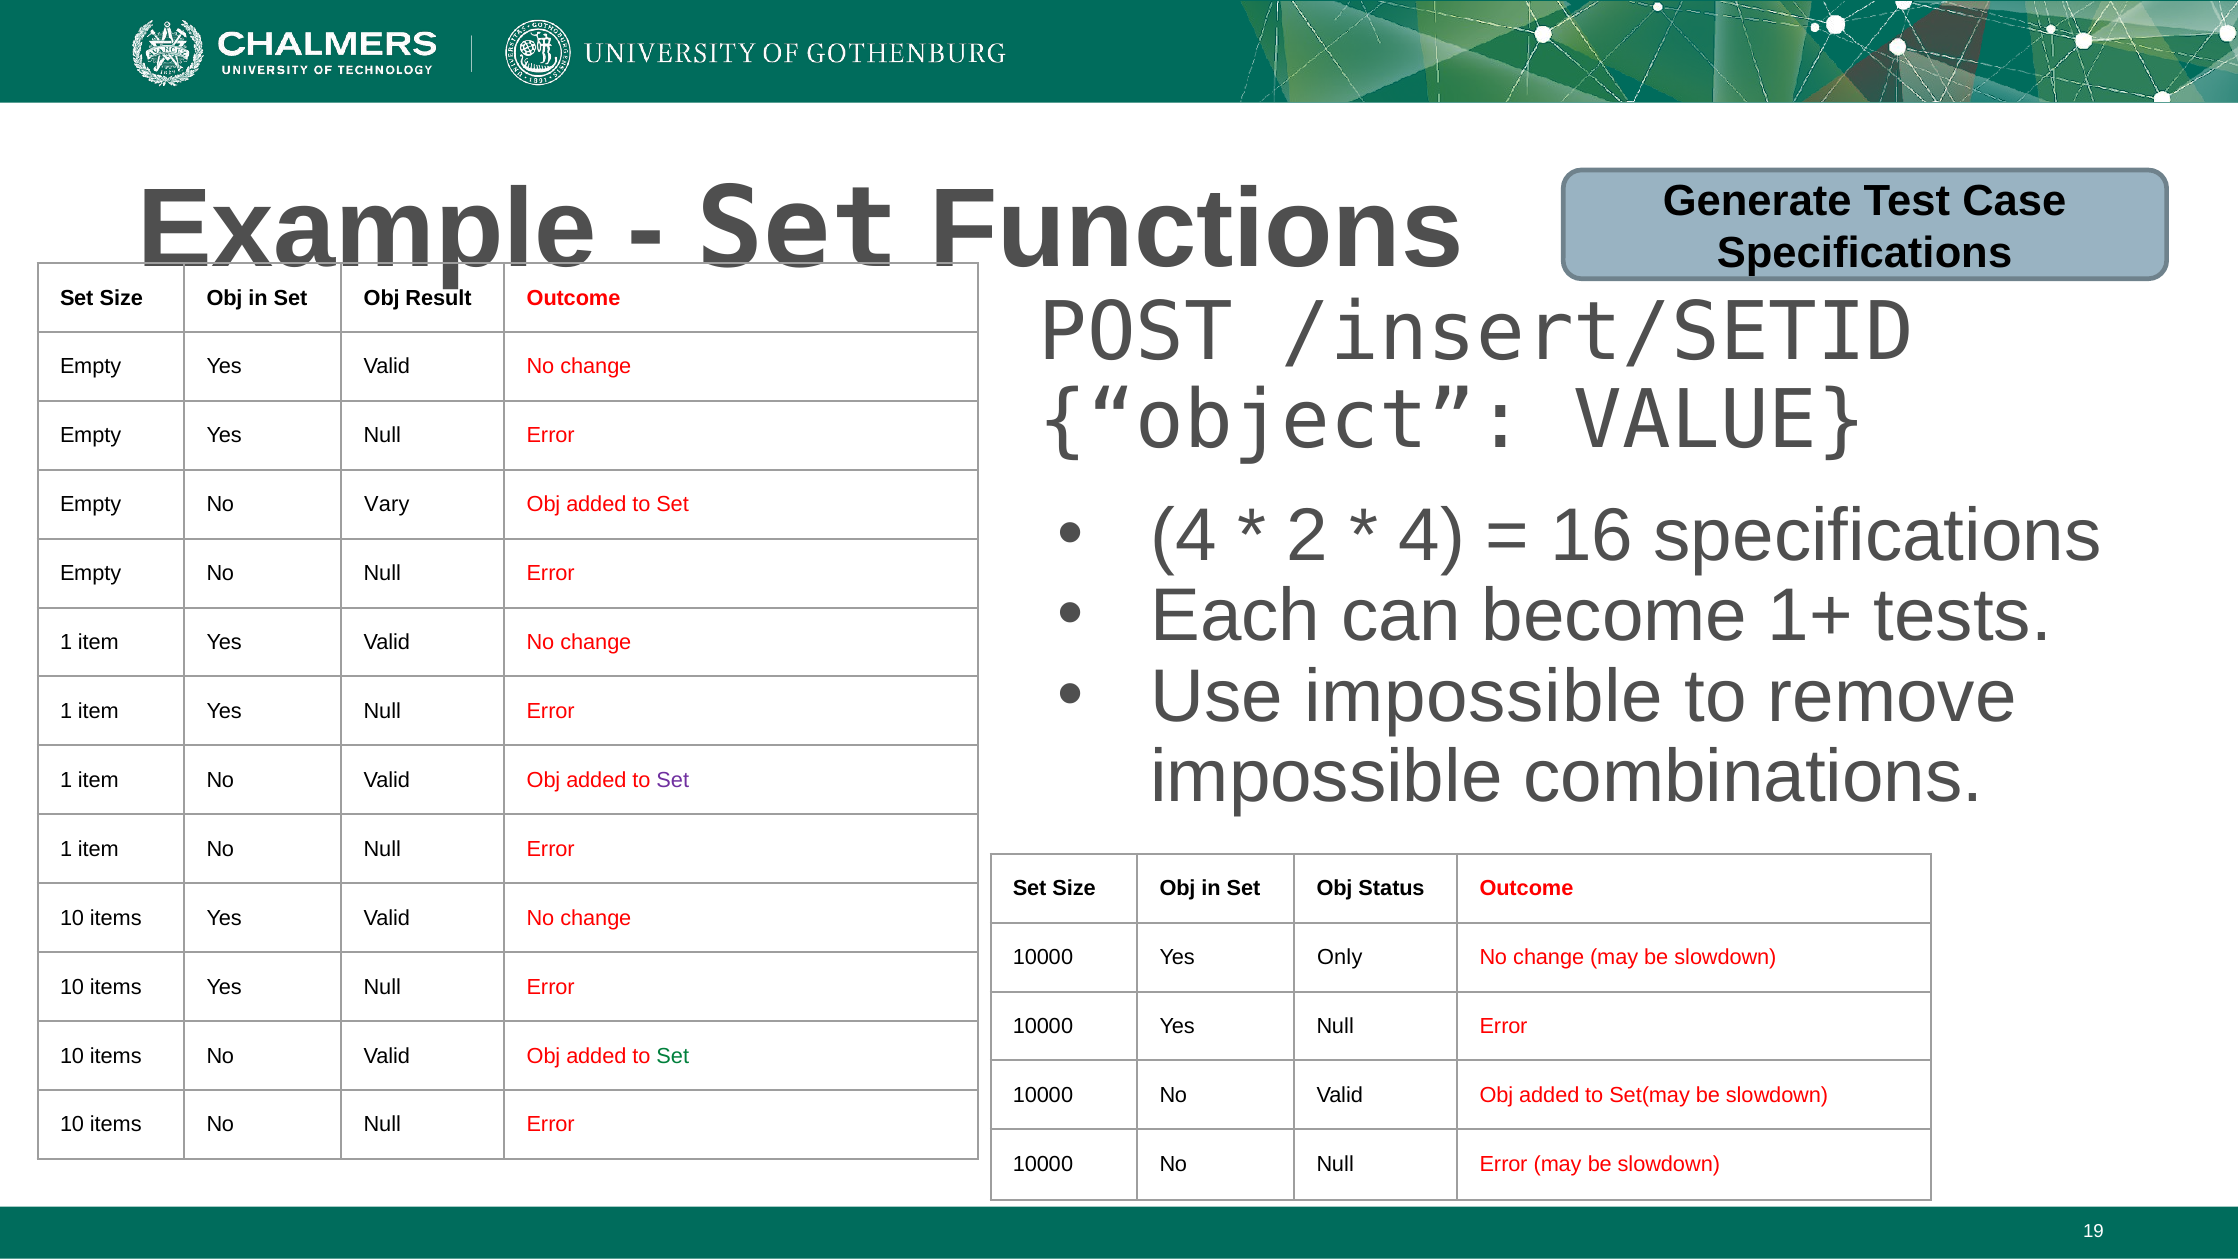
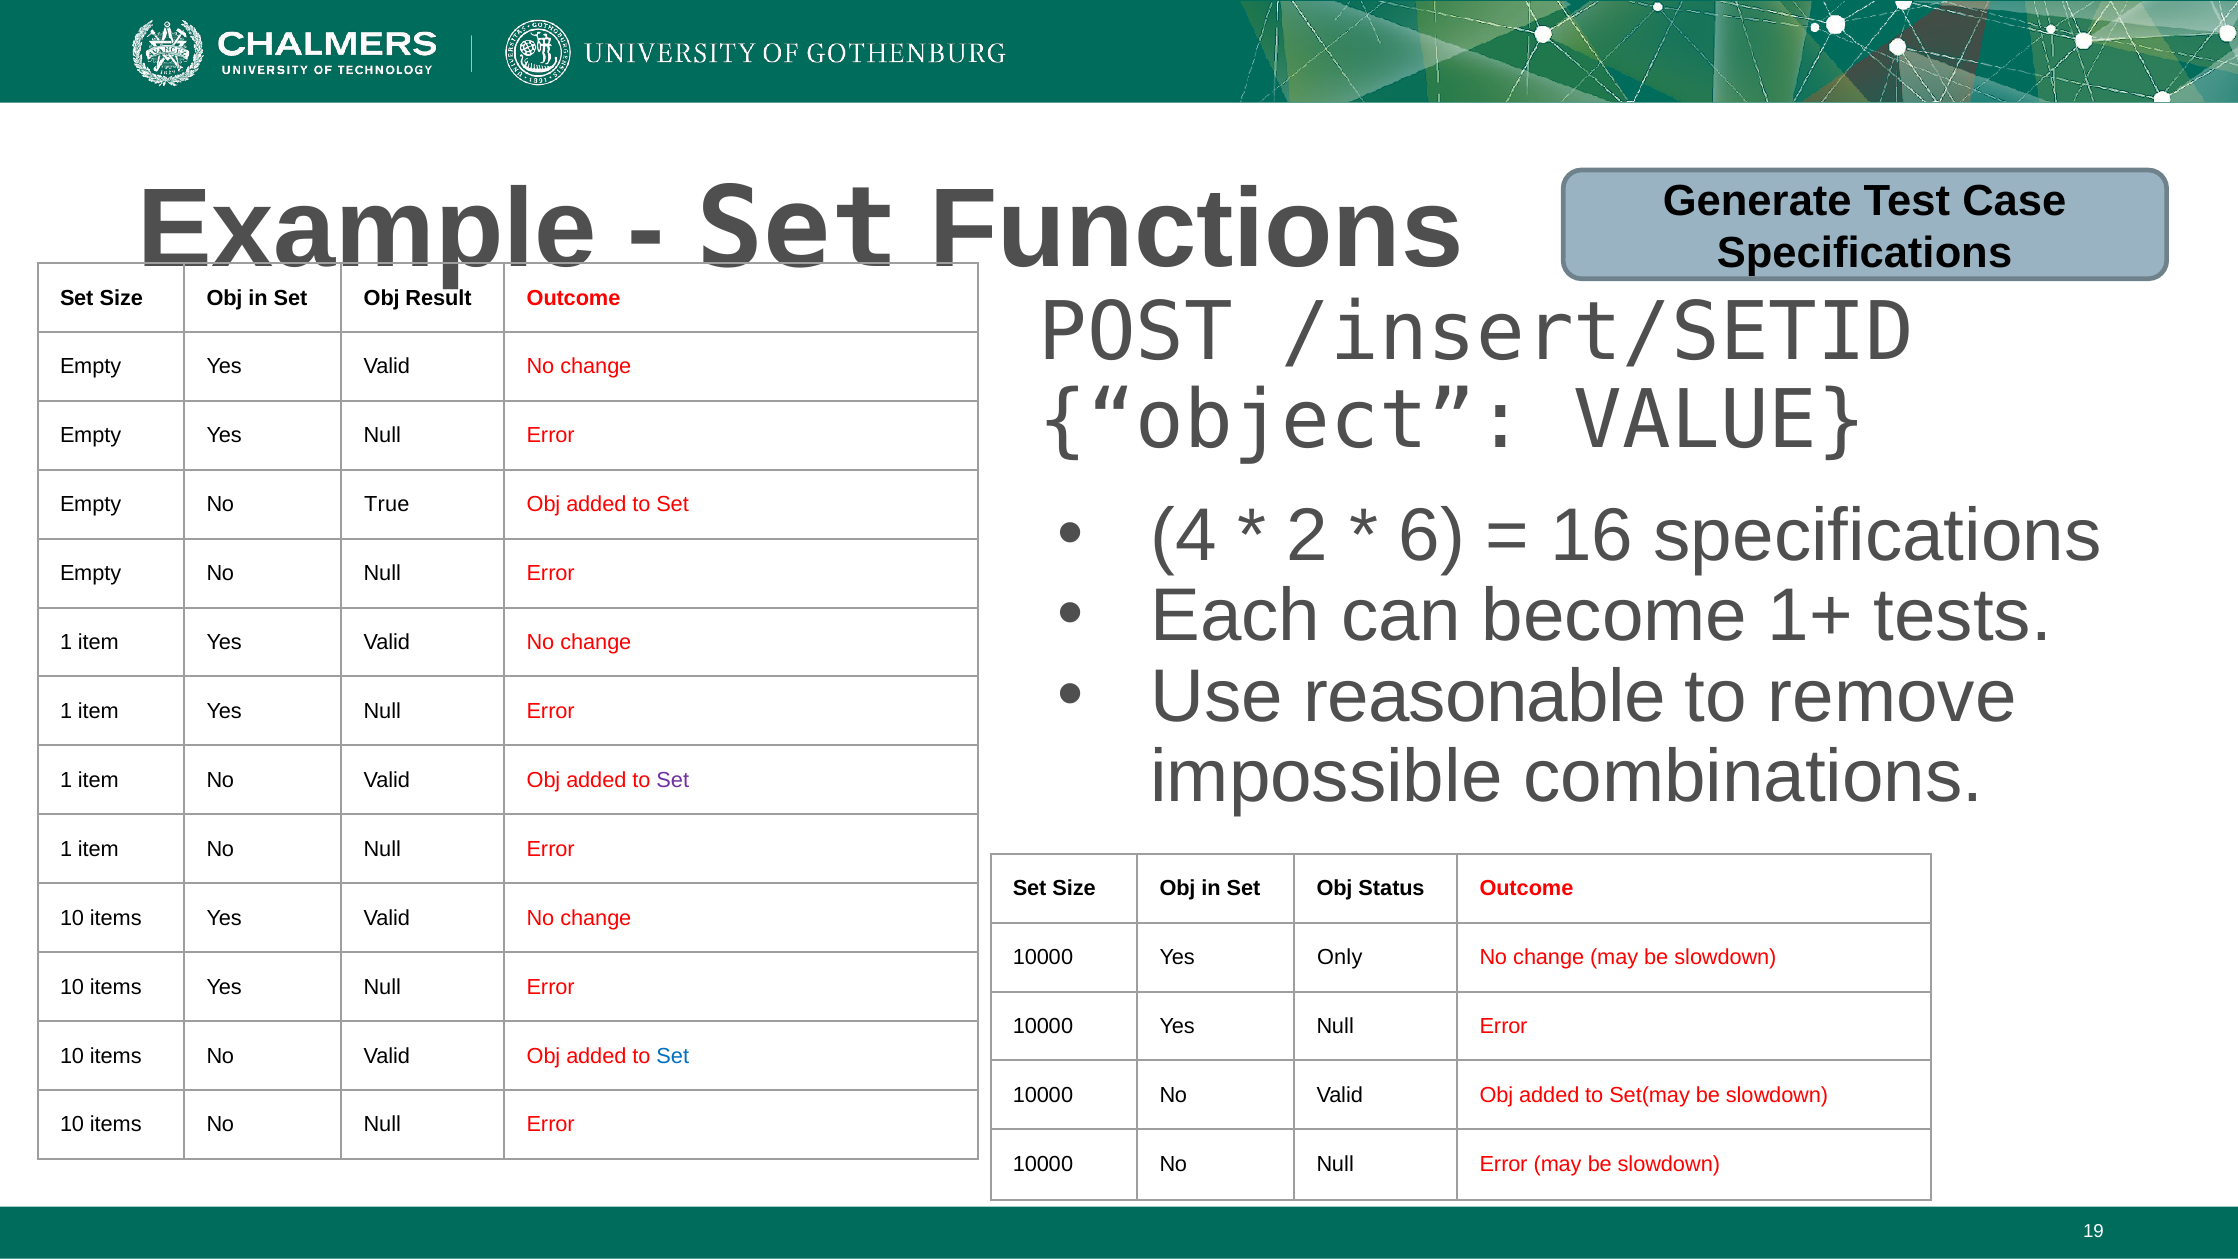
Vary: Vary -> True
4 at (1432, 535): 4 -> 6
Use impossible: impossible -> reasonable
Set at (673, 1056) colour: green -> blue
